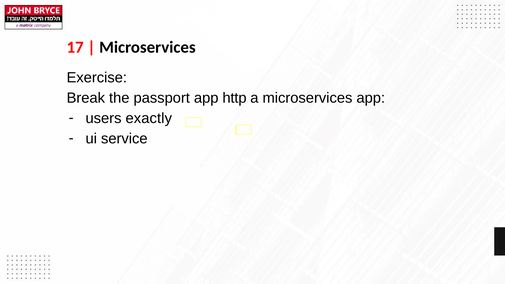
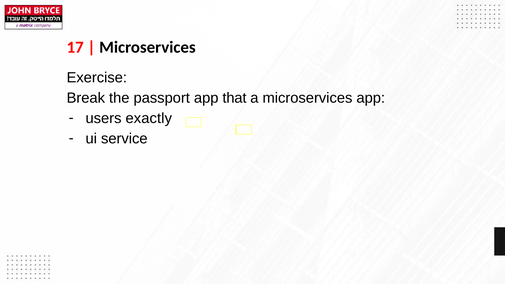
http: http -> that
